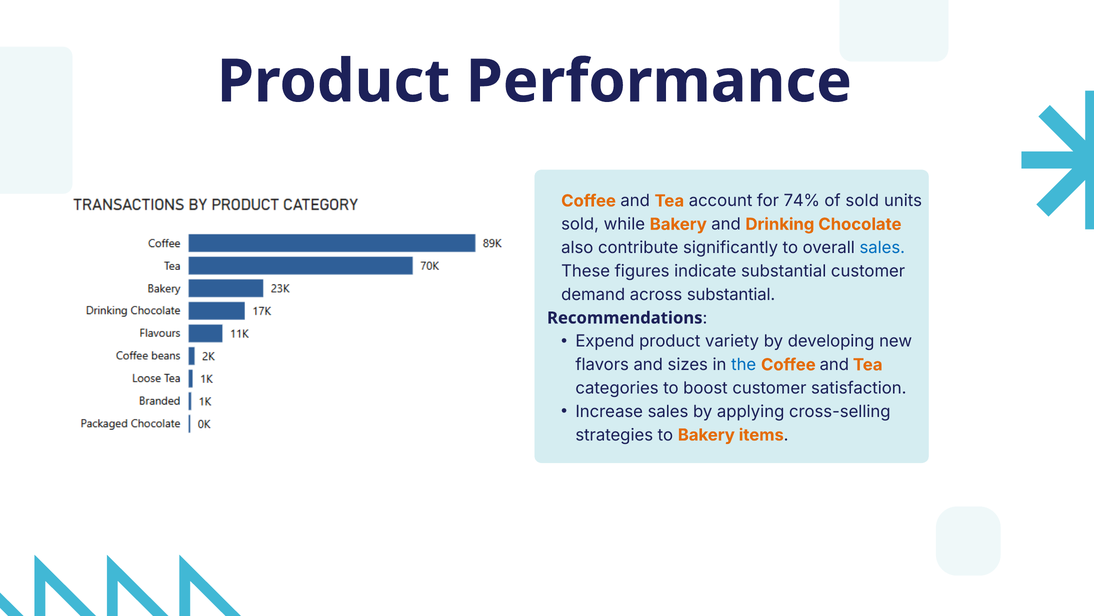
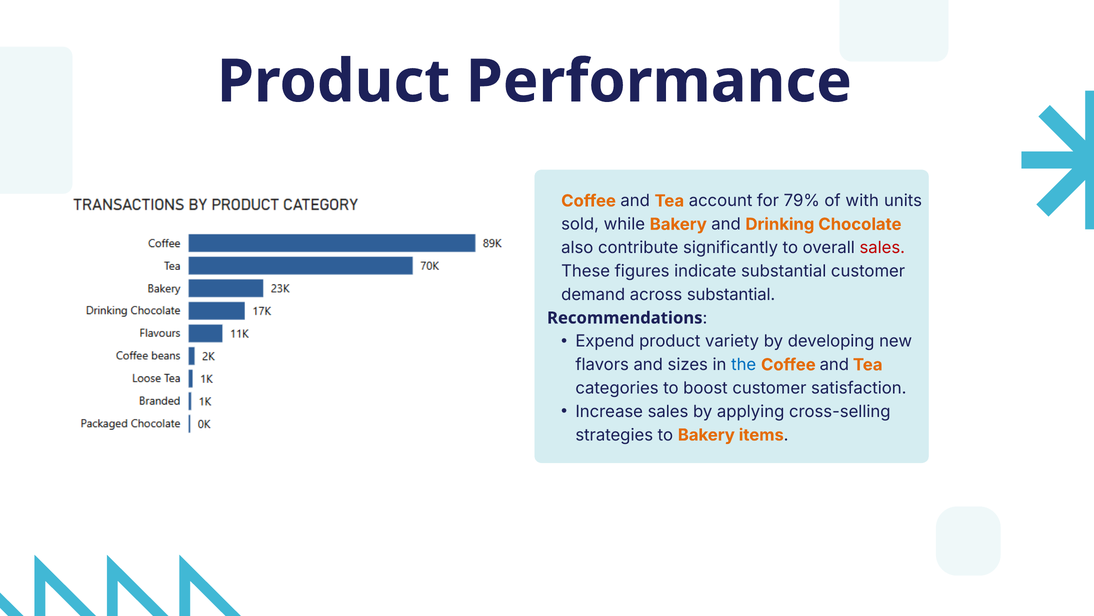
74%: 74% -> 79%
of sold: sold -> with
sales at (882, 248) colour: blue -> red
